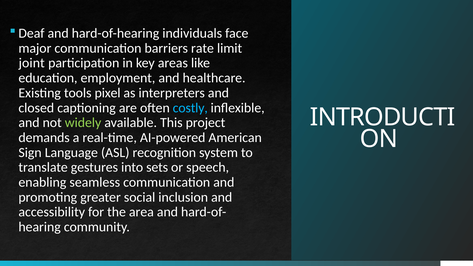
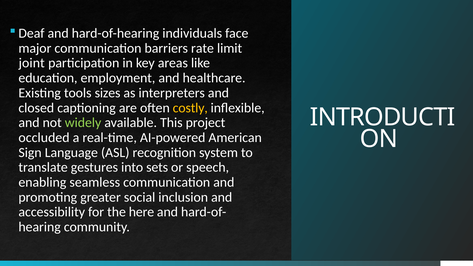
pixel: pixel -> sizes
costly colour: light blue -> yellow
demands: demands -> occluded
area: area -> here
